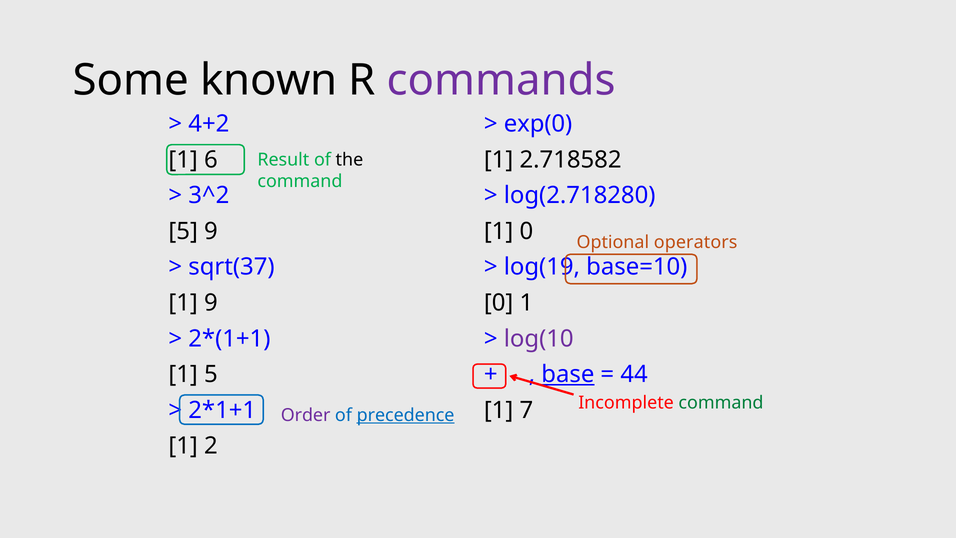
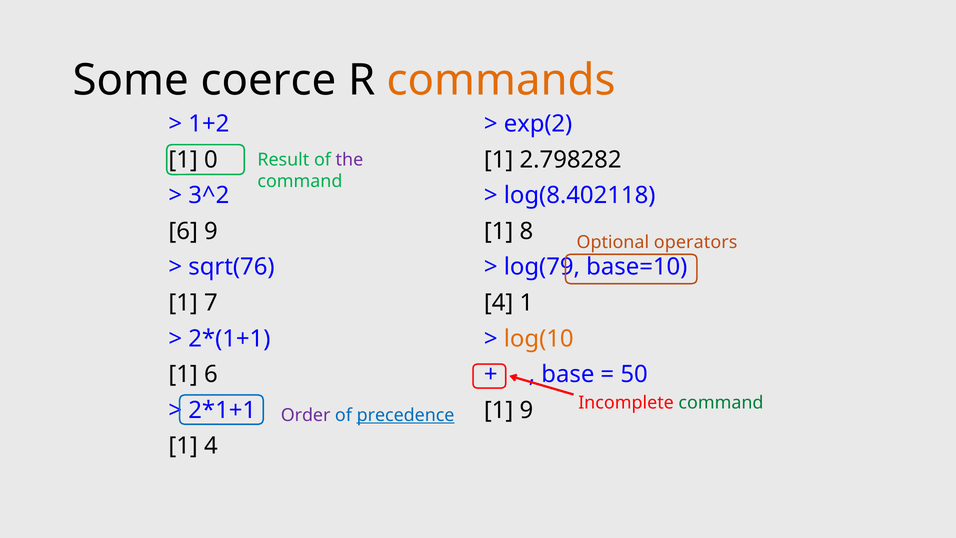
known: known -> coerce
commands colour: purple -> orange
4+2: 4+2 -> 1+2
exp(0: exp(0 -> exp(2
6: 6 -> 0
2.718582: 2.718582 -> 2.798282
the colour: black -> purple
log(2.718280: log(2.718280 -> log(8.402118
5 at (183, 231): 5 -> 6
1 0: 0 -> 8
sqrt(37: sqrt(37 -> sqrt(76
log(19: log(19 -> log(79
1 9: 9 -> 7
0 at (499, 303): 0 -> 4
log(10 colour: purple -> orange
1 5: 5 -> 6
base underline: present -> none
44: 44 -> 50
1 7: 7 -> 9
1 2: 2 -> 4
